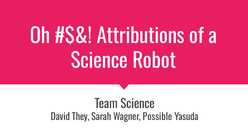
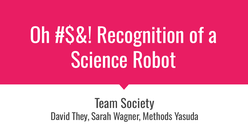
Attributions: Attributions -> Recognition
Team Science: Science -> Society
Possible: Possible -> Methods
